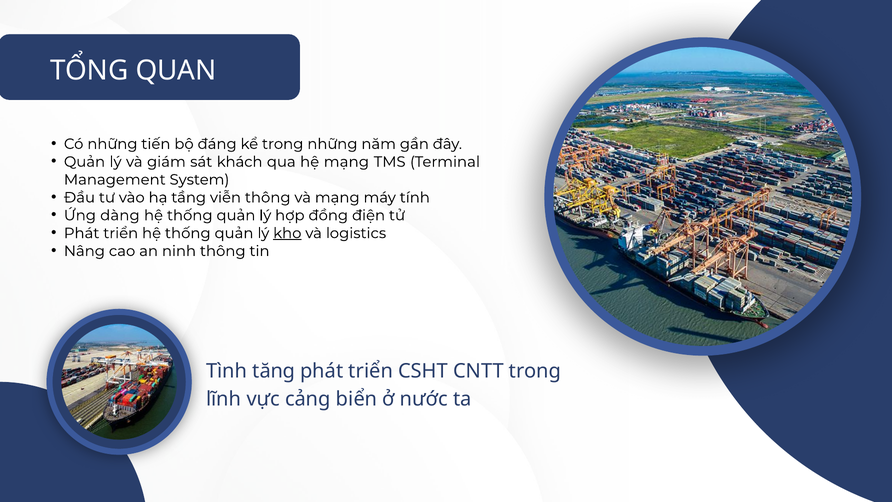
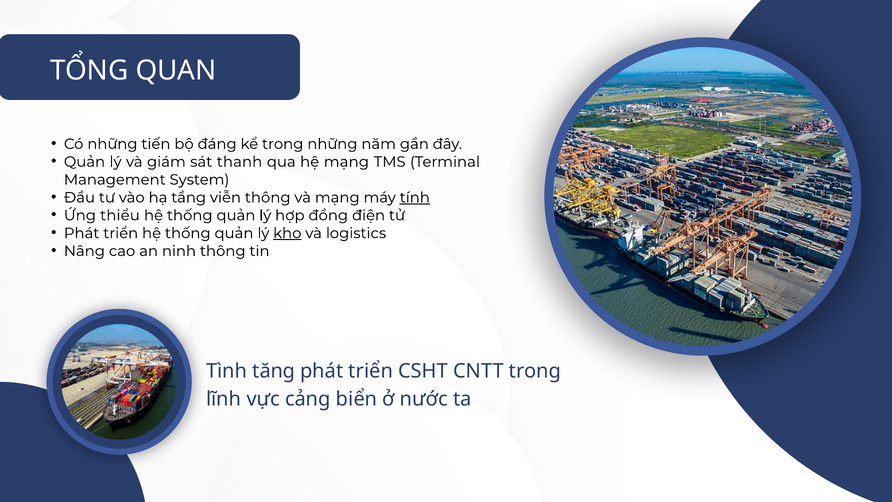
khách: khách -> thanh
tính underline: none -> present
dàng: dàng -> thiểu
